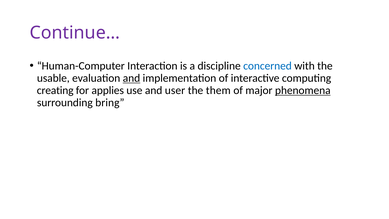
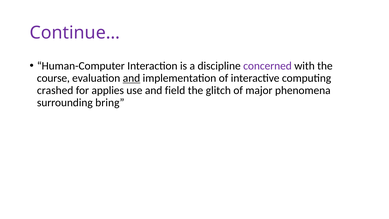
concerned colour: blue -> purple
usable: usable -> course
creating: creating -> crashed
user: user -> field
them: them -> glitch
phenomena underline: present -> none
